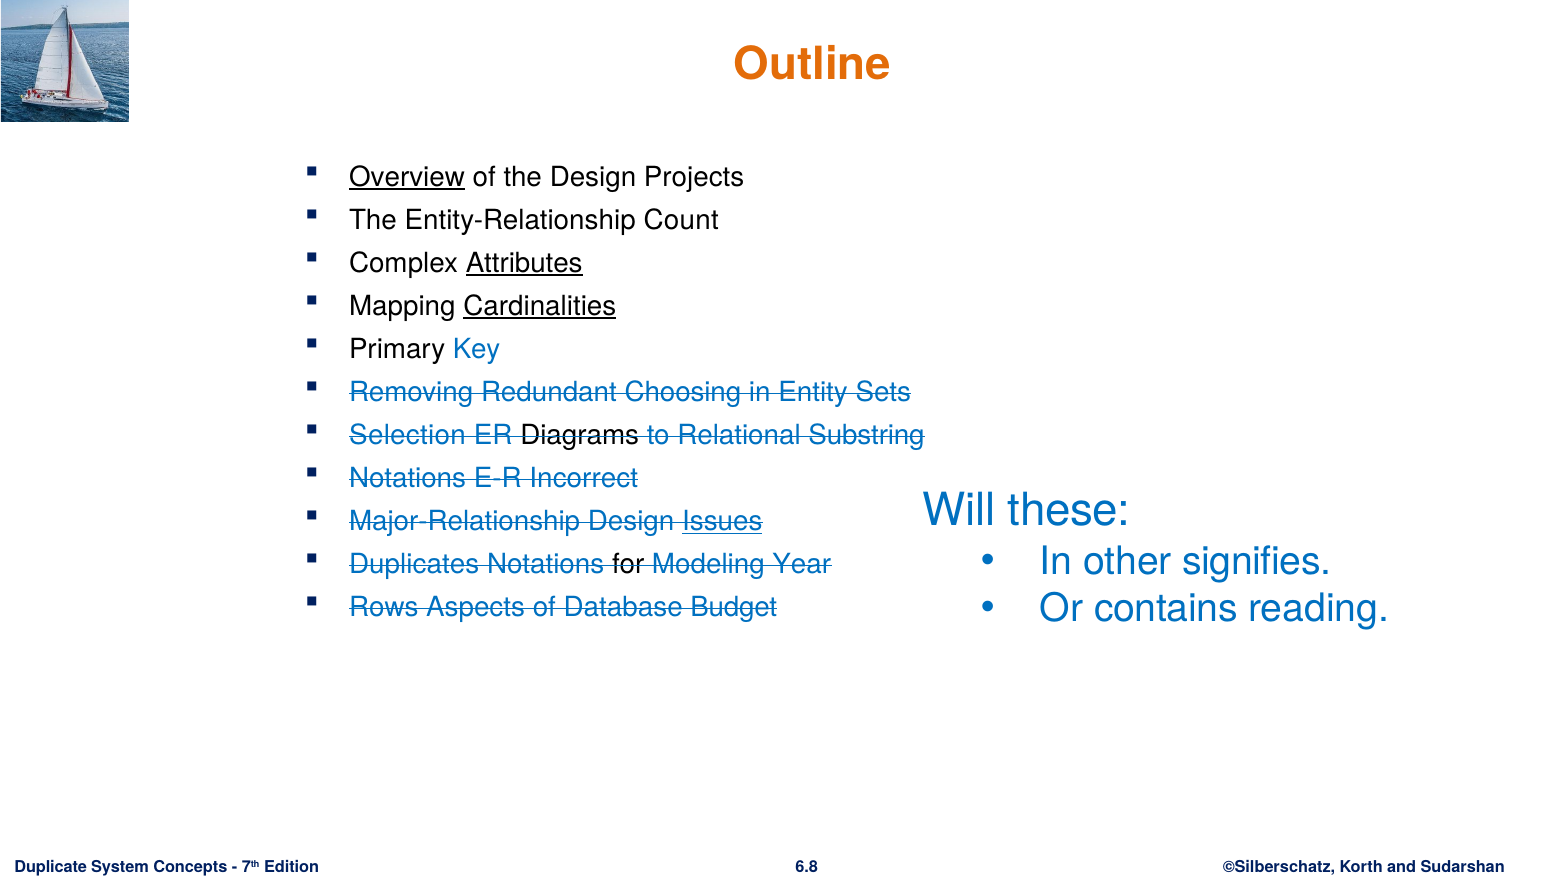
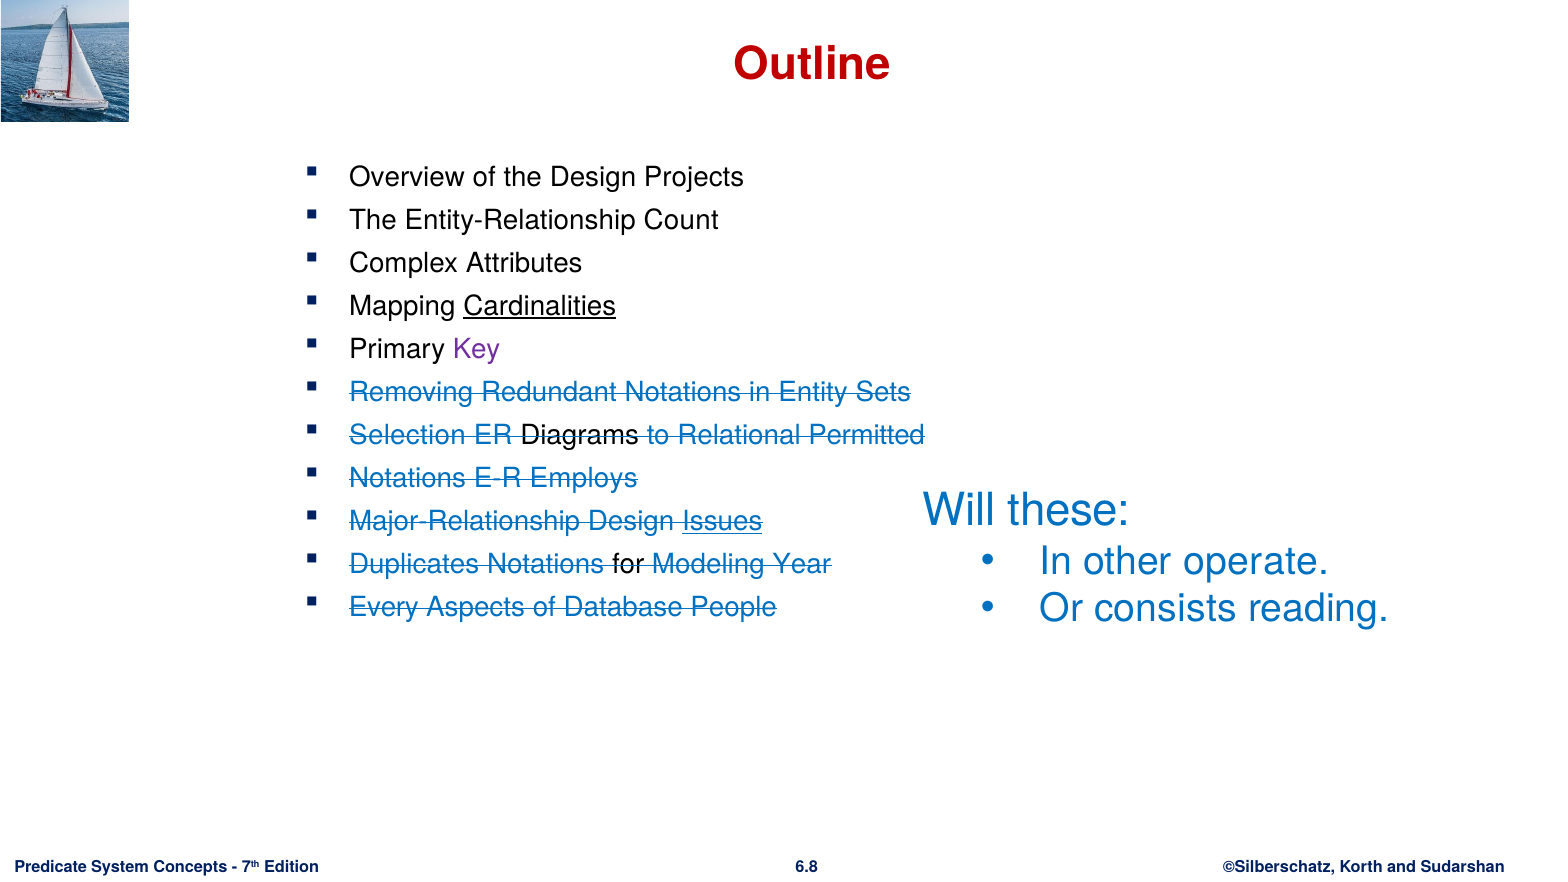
Outline colour: orange -> red
Overview underline: present -> none
Attributes underline: present -> none
Key colour: blue -> purple
Redundant Choosing: Choosing -> Notations
Substring: Substring -> Permitted
Incorrect: Incorrect -> Employs
signifies: signifies -> operate
contains: contains -> consists
Rows: Rows -> Every
Budget: Budget -> People
Duplicate: Duplicate -> Predicate
